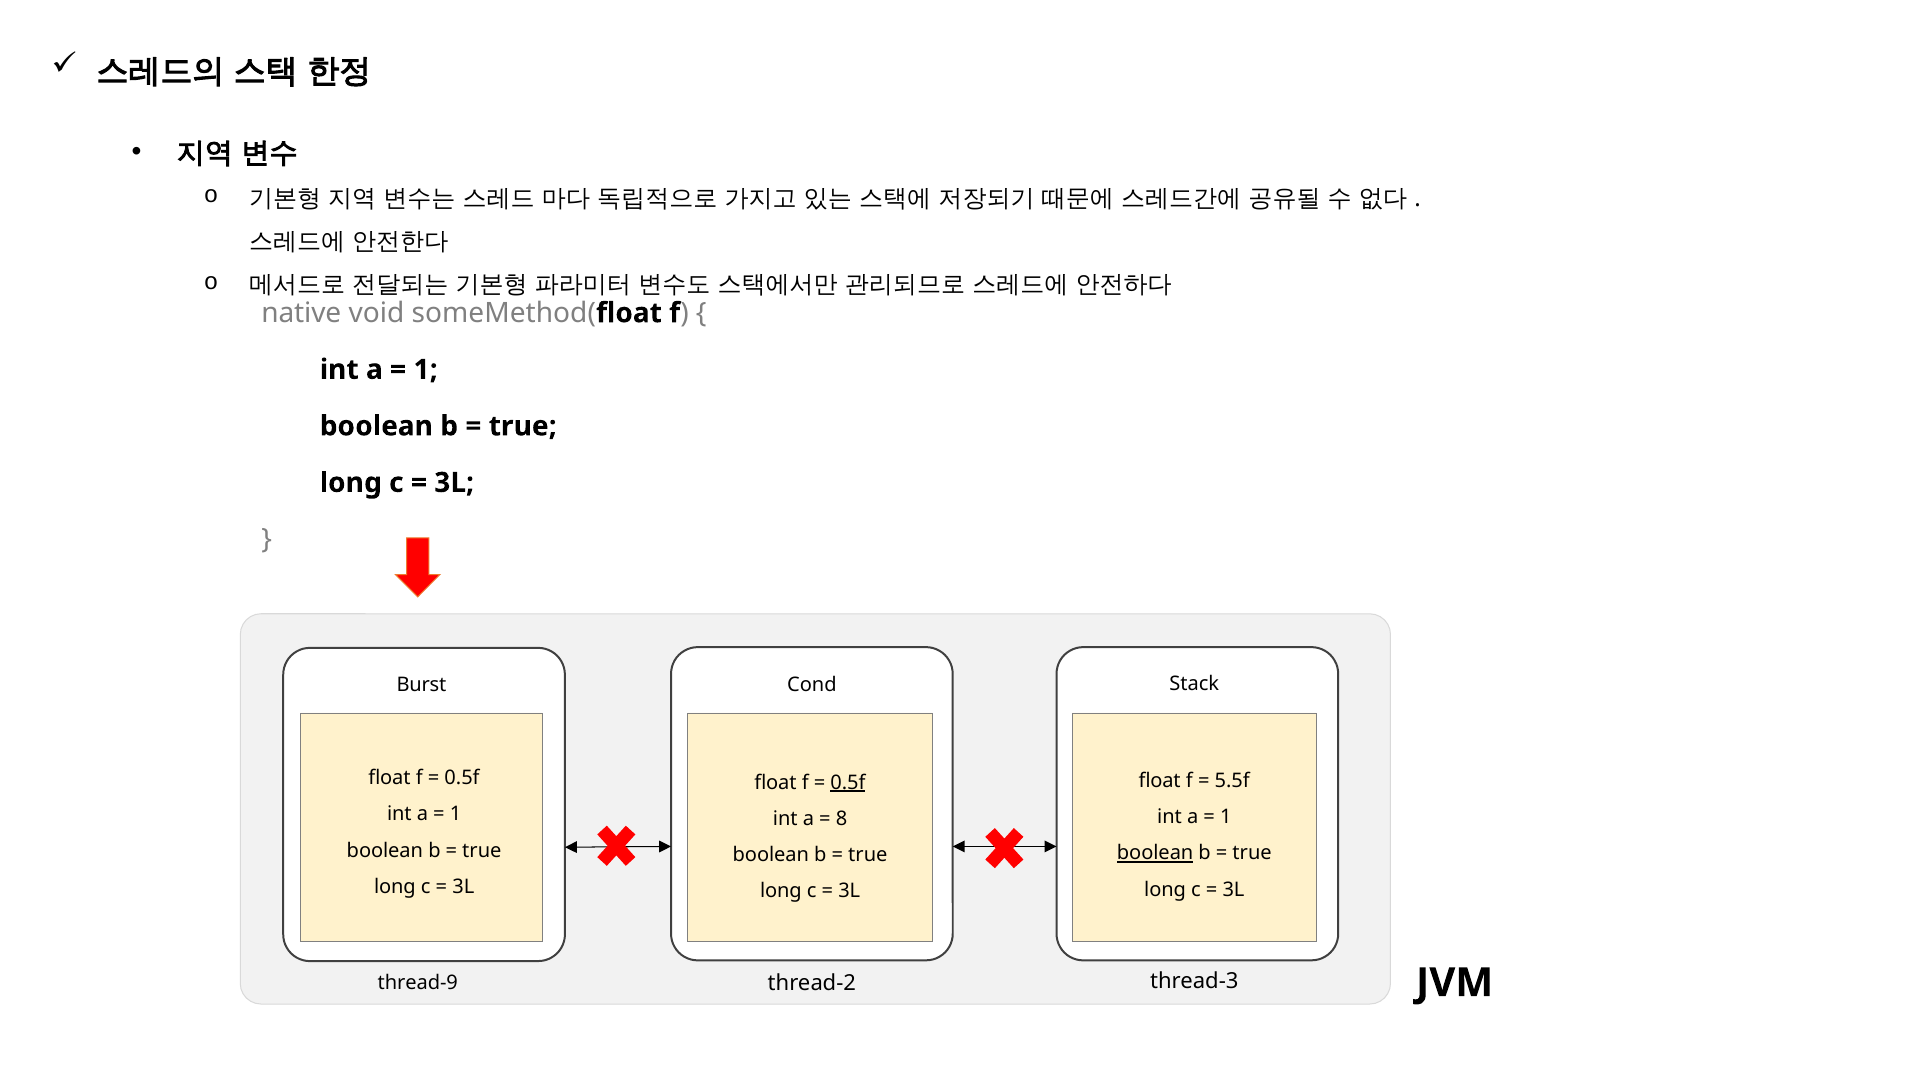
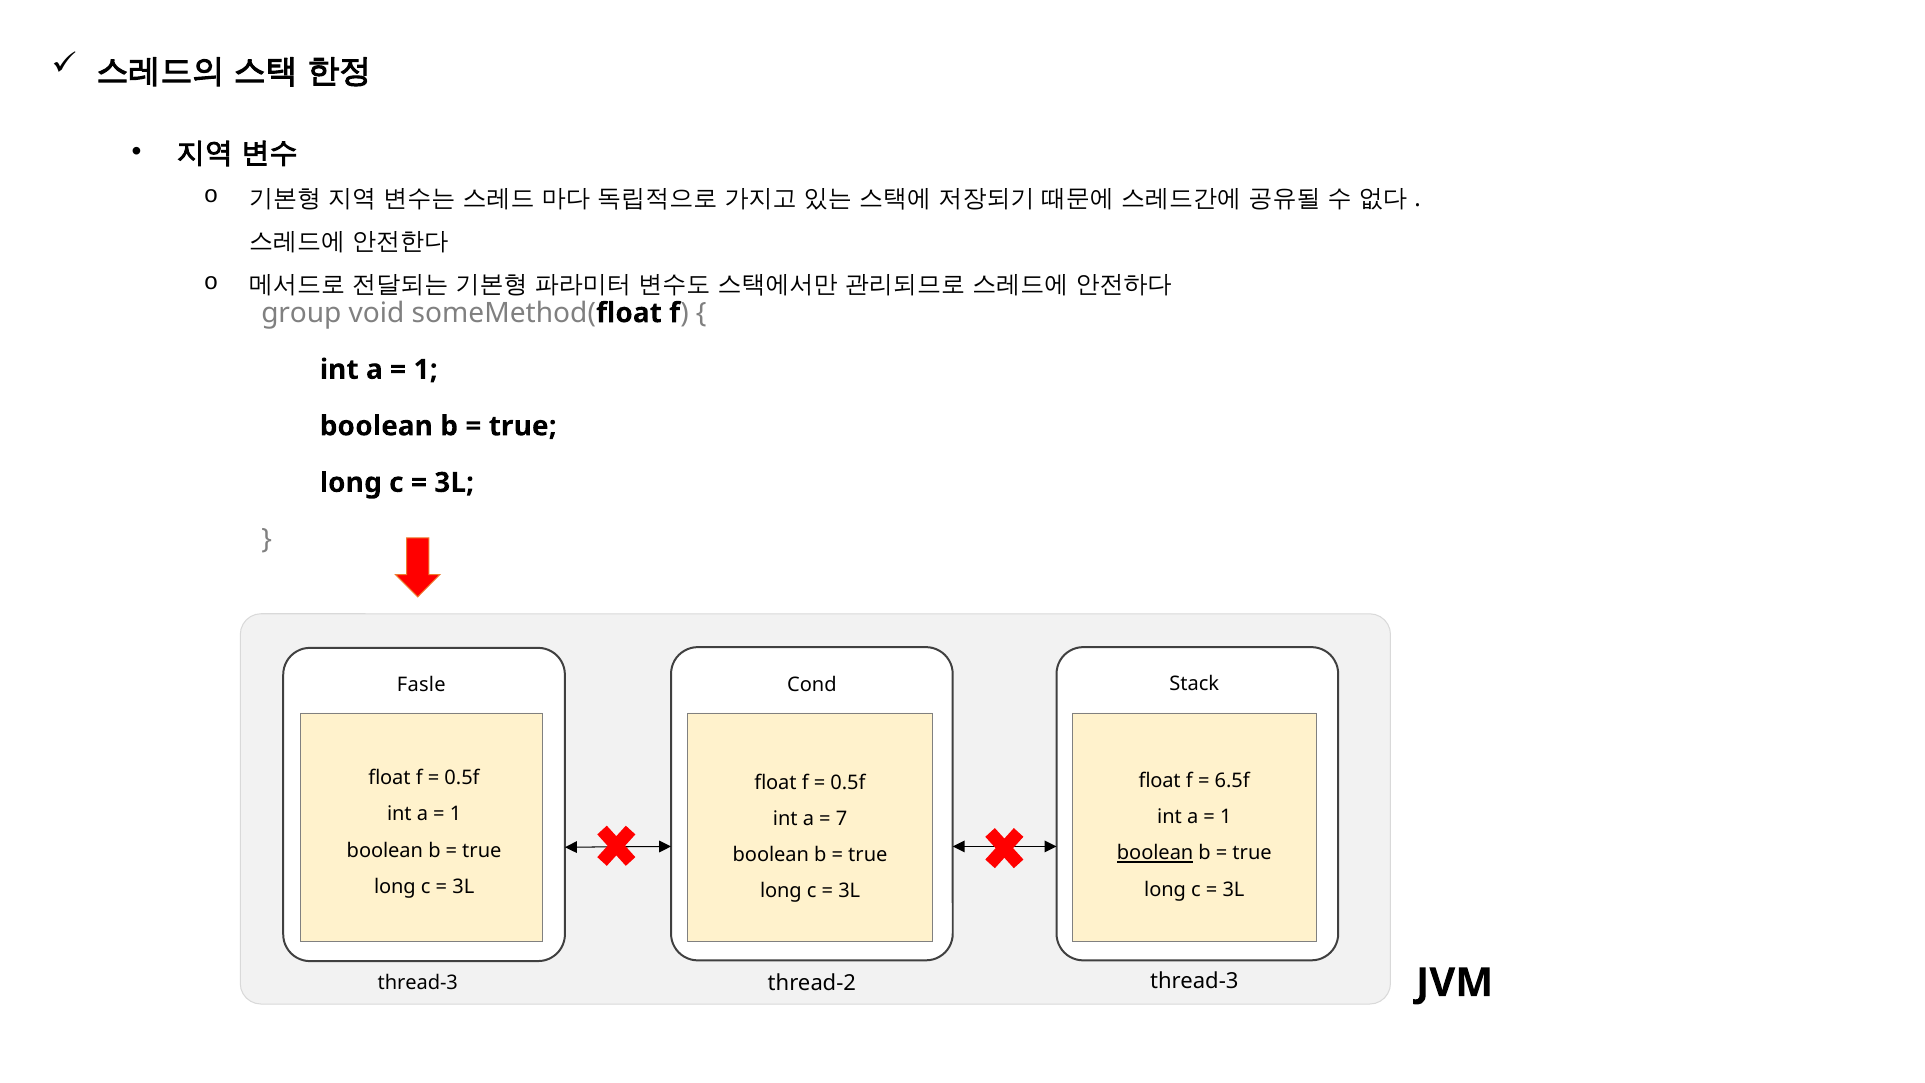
native: native -> group
Burst: Burst -> Fasle
5.5f: 5.5f -> 6.5f
0.5f at (848, 782) underline: present -> none
8: 8 -> 7
thread-9 at (418, 983): thread-9 -> thread-3
